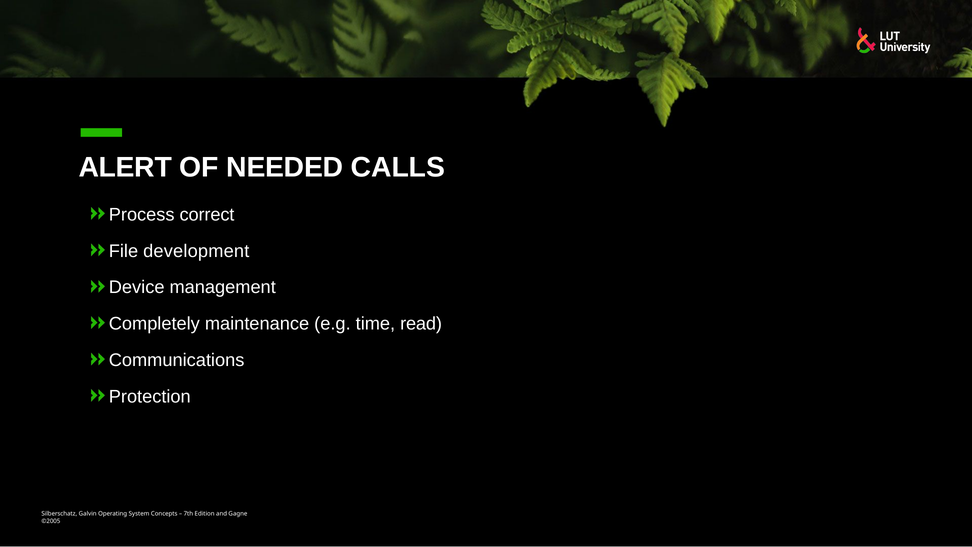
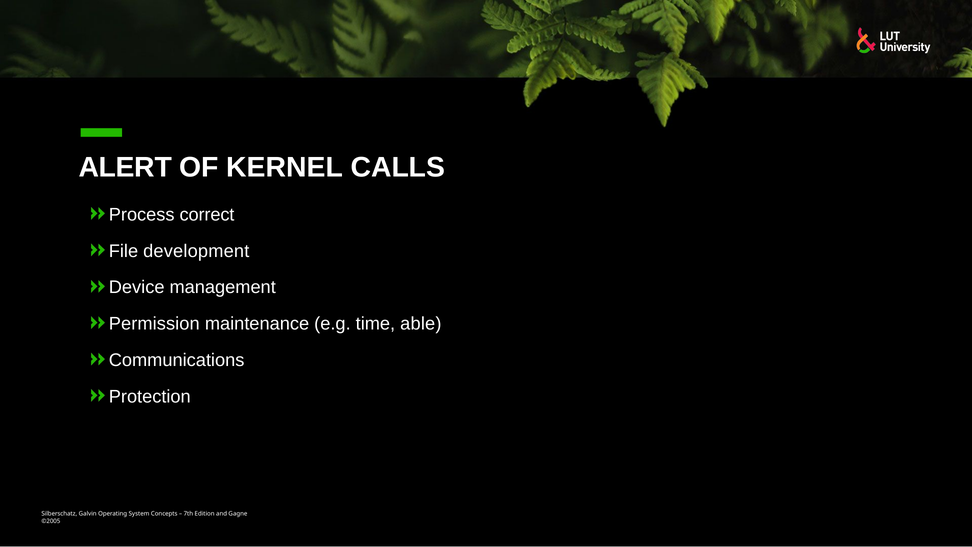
NEEDED: NEEDED -> KERNEL
Completely: Completely -> Permission
read: read -> able
